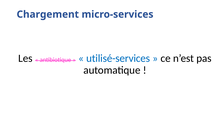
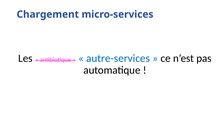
utilisé-services: utilisé-services -> autre-services
